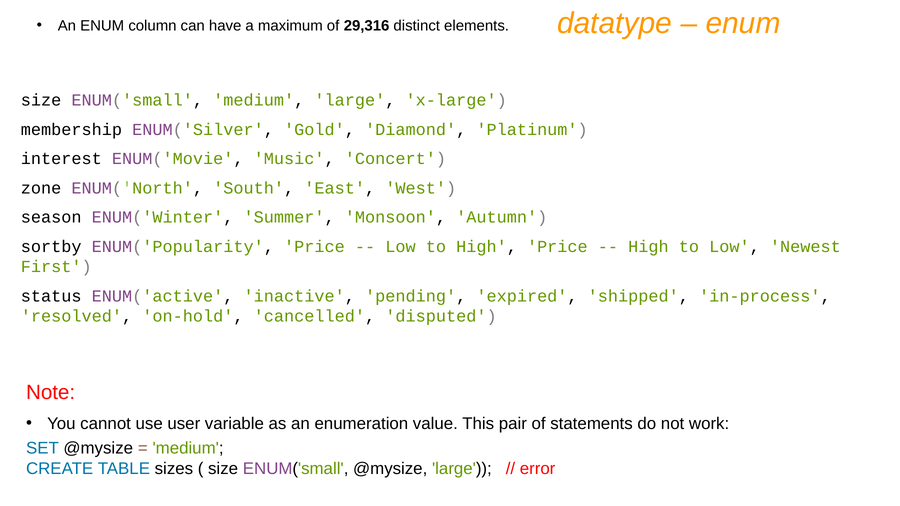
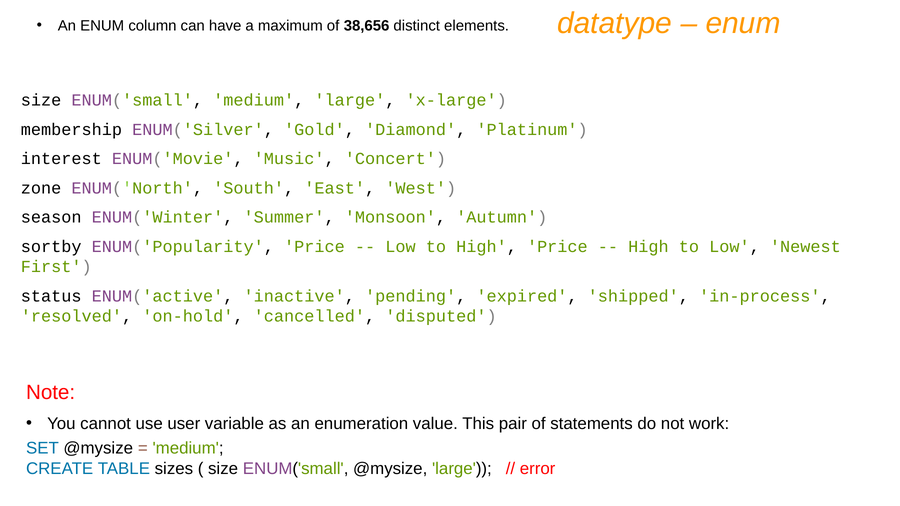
29,316: 29,316 -> 38,656
